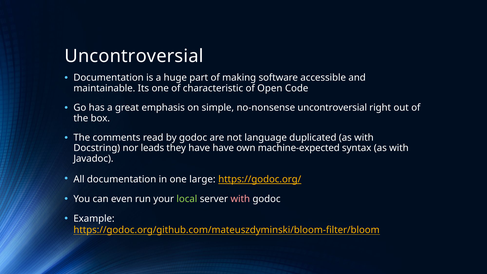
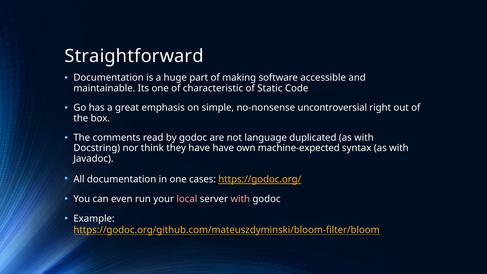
Uncontroversial at (134, 56): Uncontroversial -> Straightforward
Open: Open -> Static
leads: leads -> think
large: large -> cases
local colour: light green -> pink
